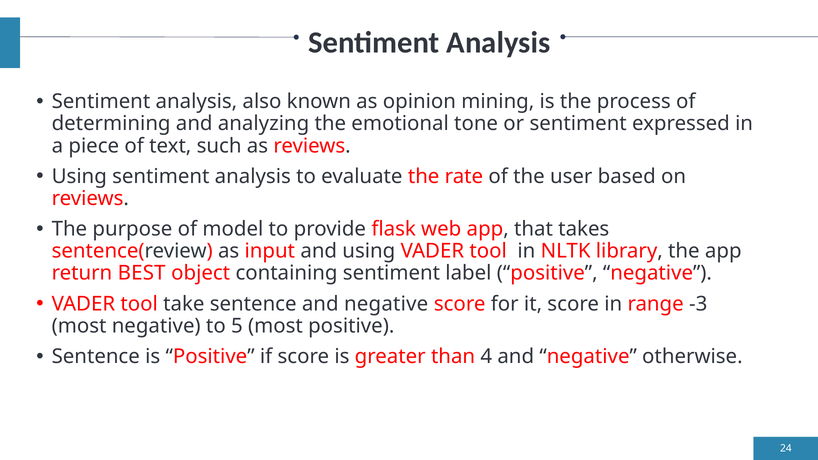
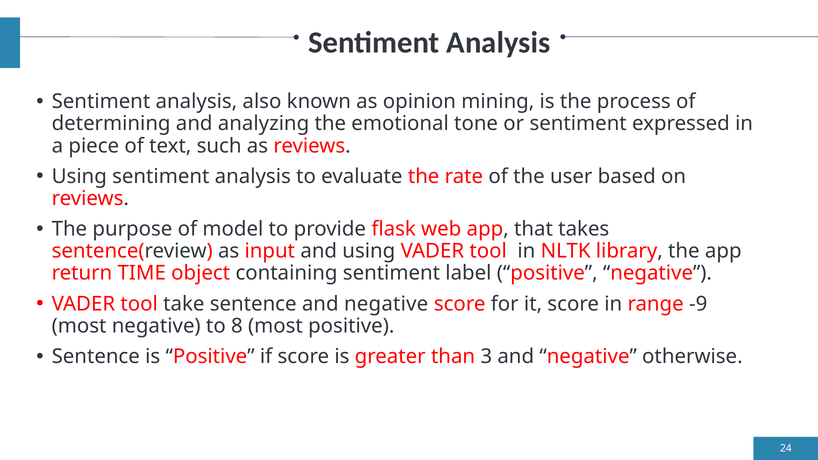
BEST: BEST -> TIME
-3: -3 -> -9
5: 5 -> 8
4: 4 -> 3
